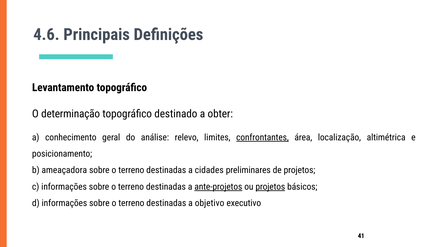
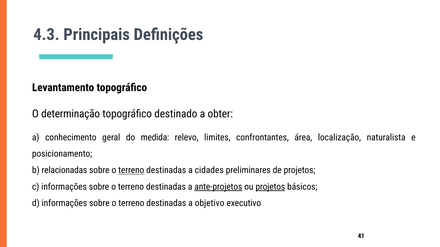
4.6: 4.6 -> 4.3
análise: análise -> medida
confrontantes underline: present -> none
altimétrica: altimétrica -> naturalista
ameaçadora: ameaçadora -> relacionadas
terreno at (131, 171) underline: none -> present
